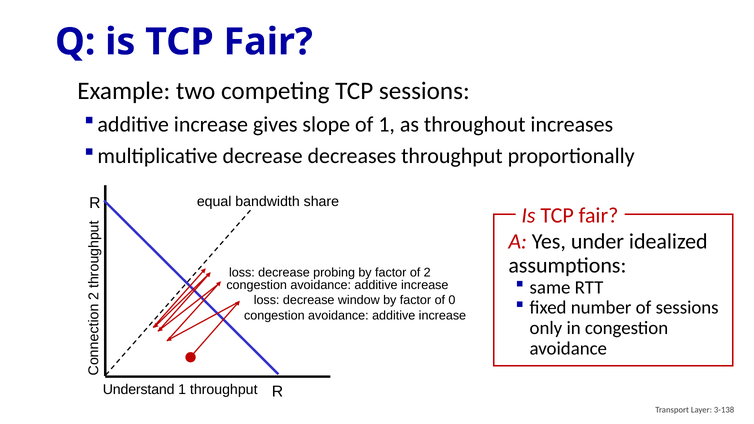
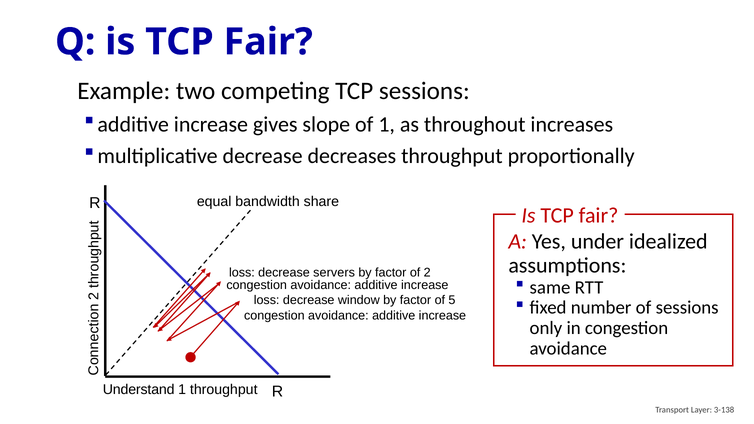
probing: probing -> servers
0: 0 -> 5
